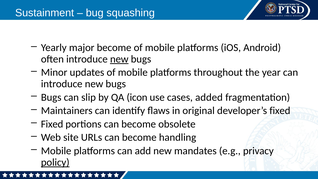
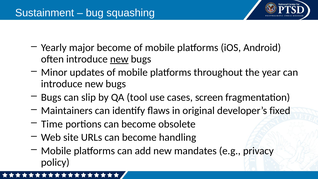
icon: icon -> tool
added: added -> screen
Fixed at (52, 124): Fixed -> Time
policy underline: present -> none
